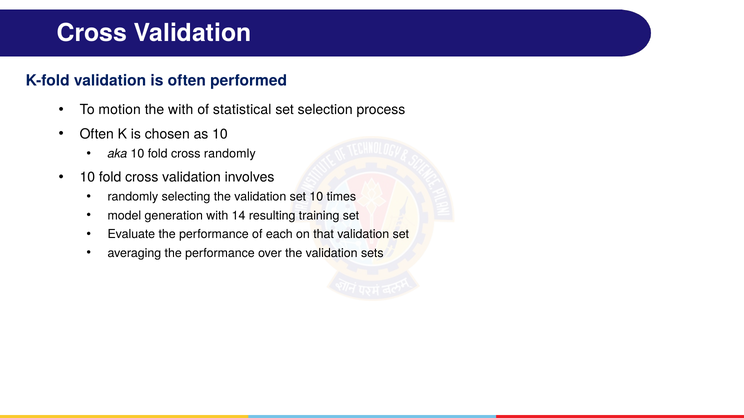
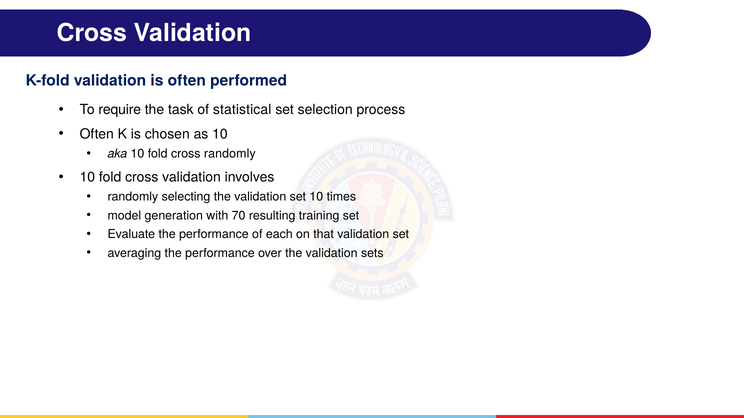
motion: motion -> require
the with: with -> task
14: 14 -> 70
